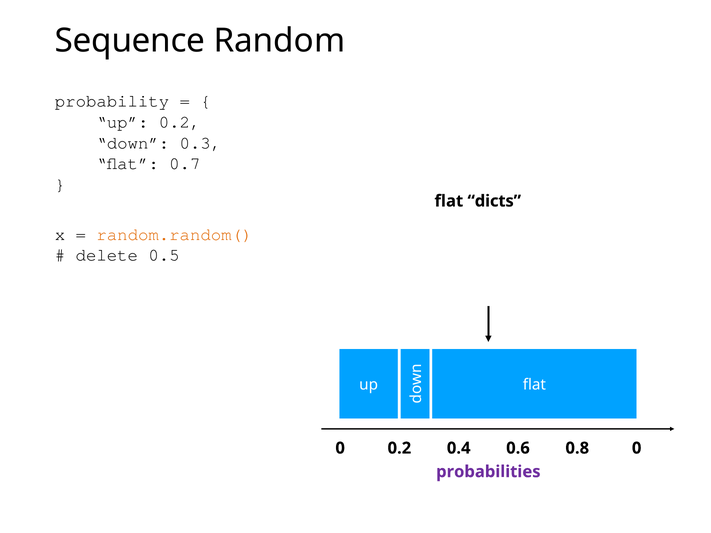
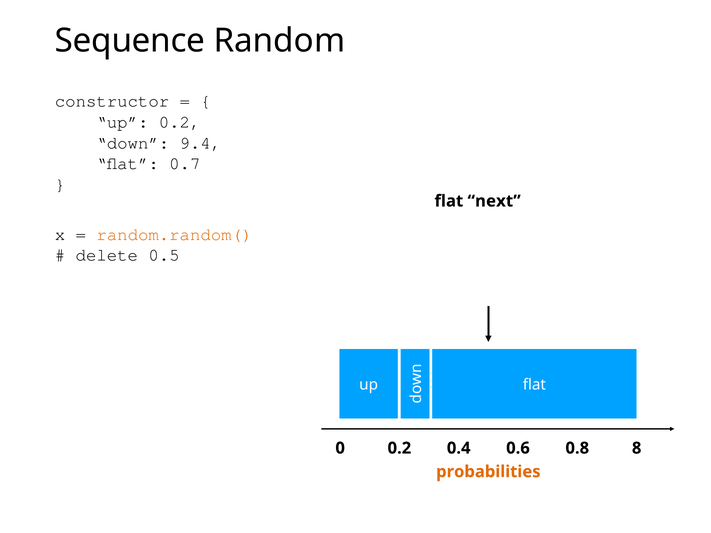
probability: probability -> constructor
0.3: 0.3 -> 9.4
dicts: dicts -> next
0 0: 0 -> 8
probabilities colour: purple -> orange
